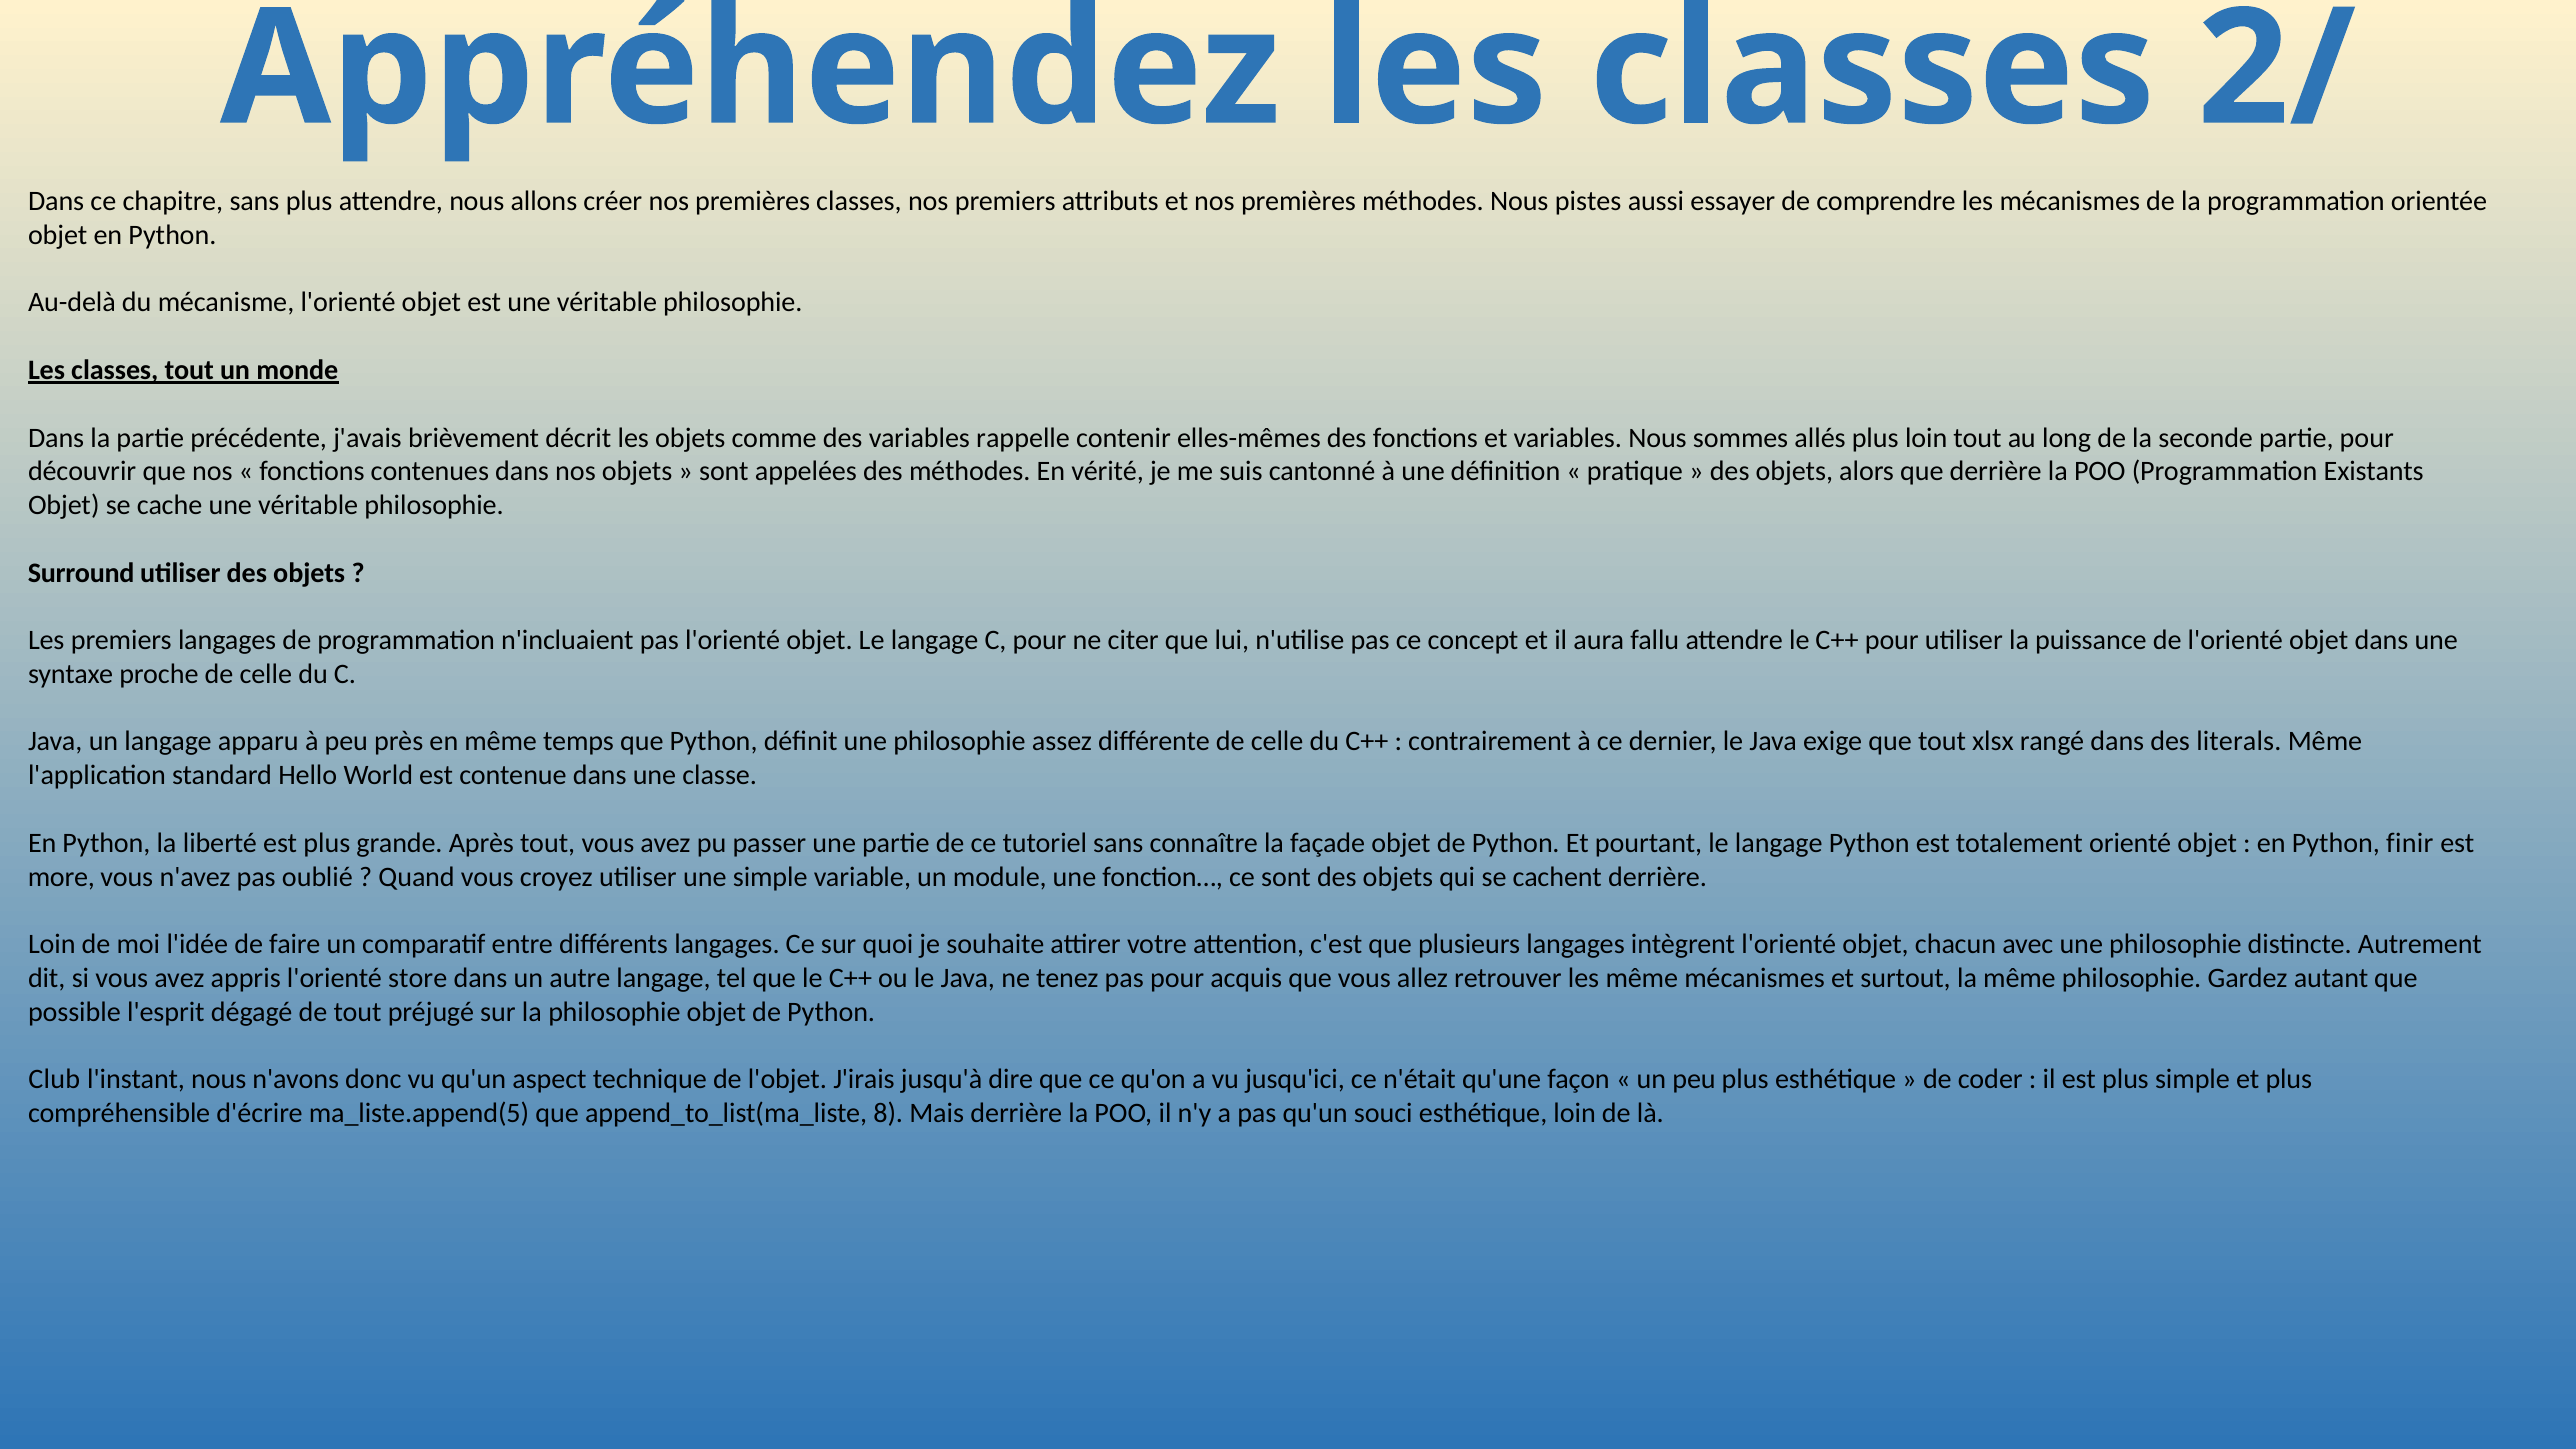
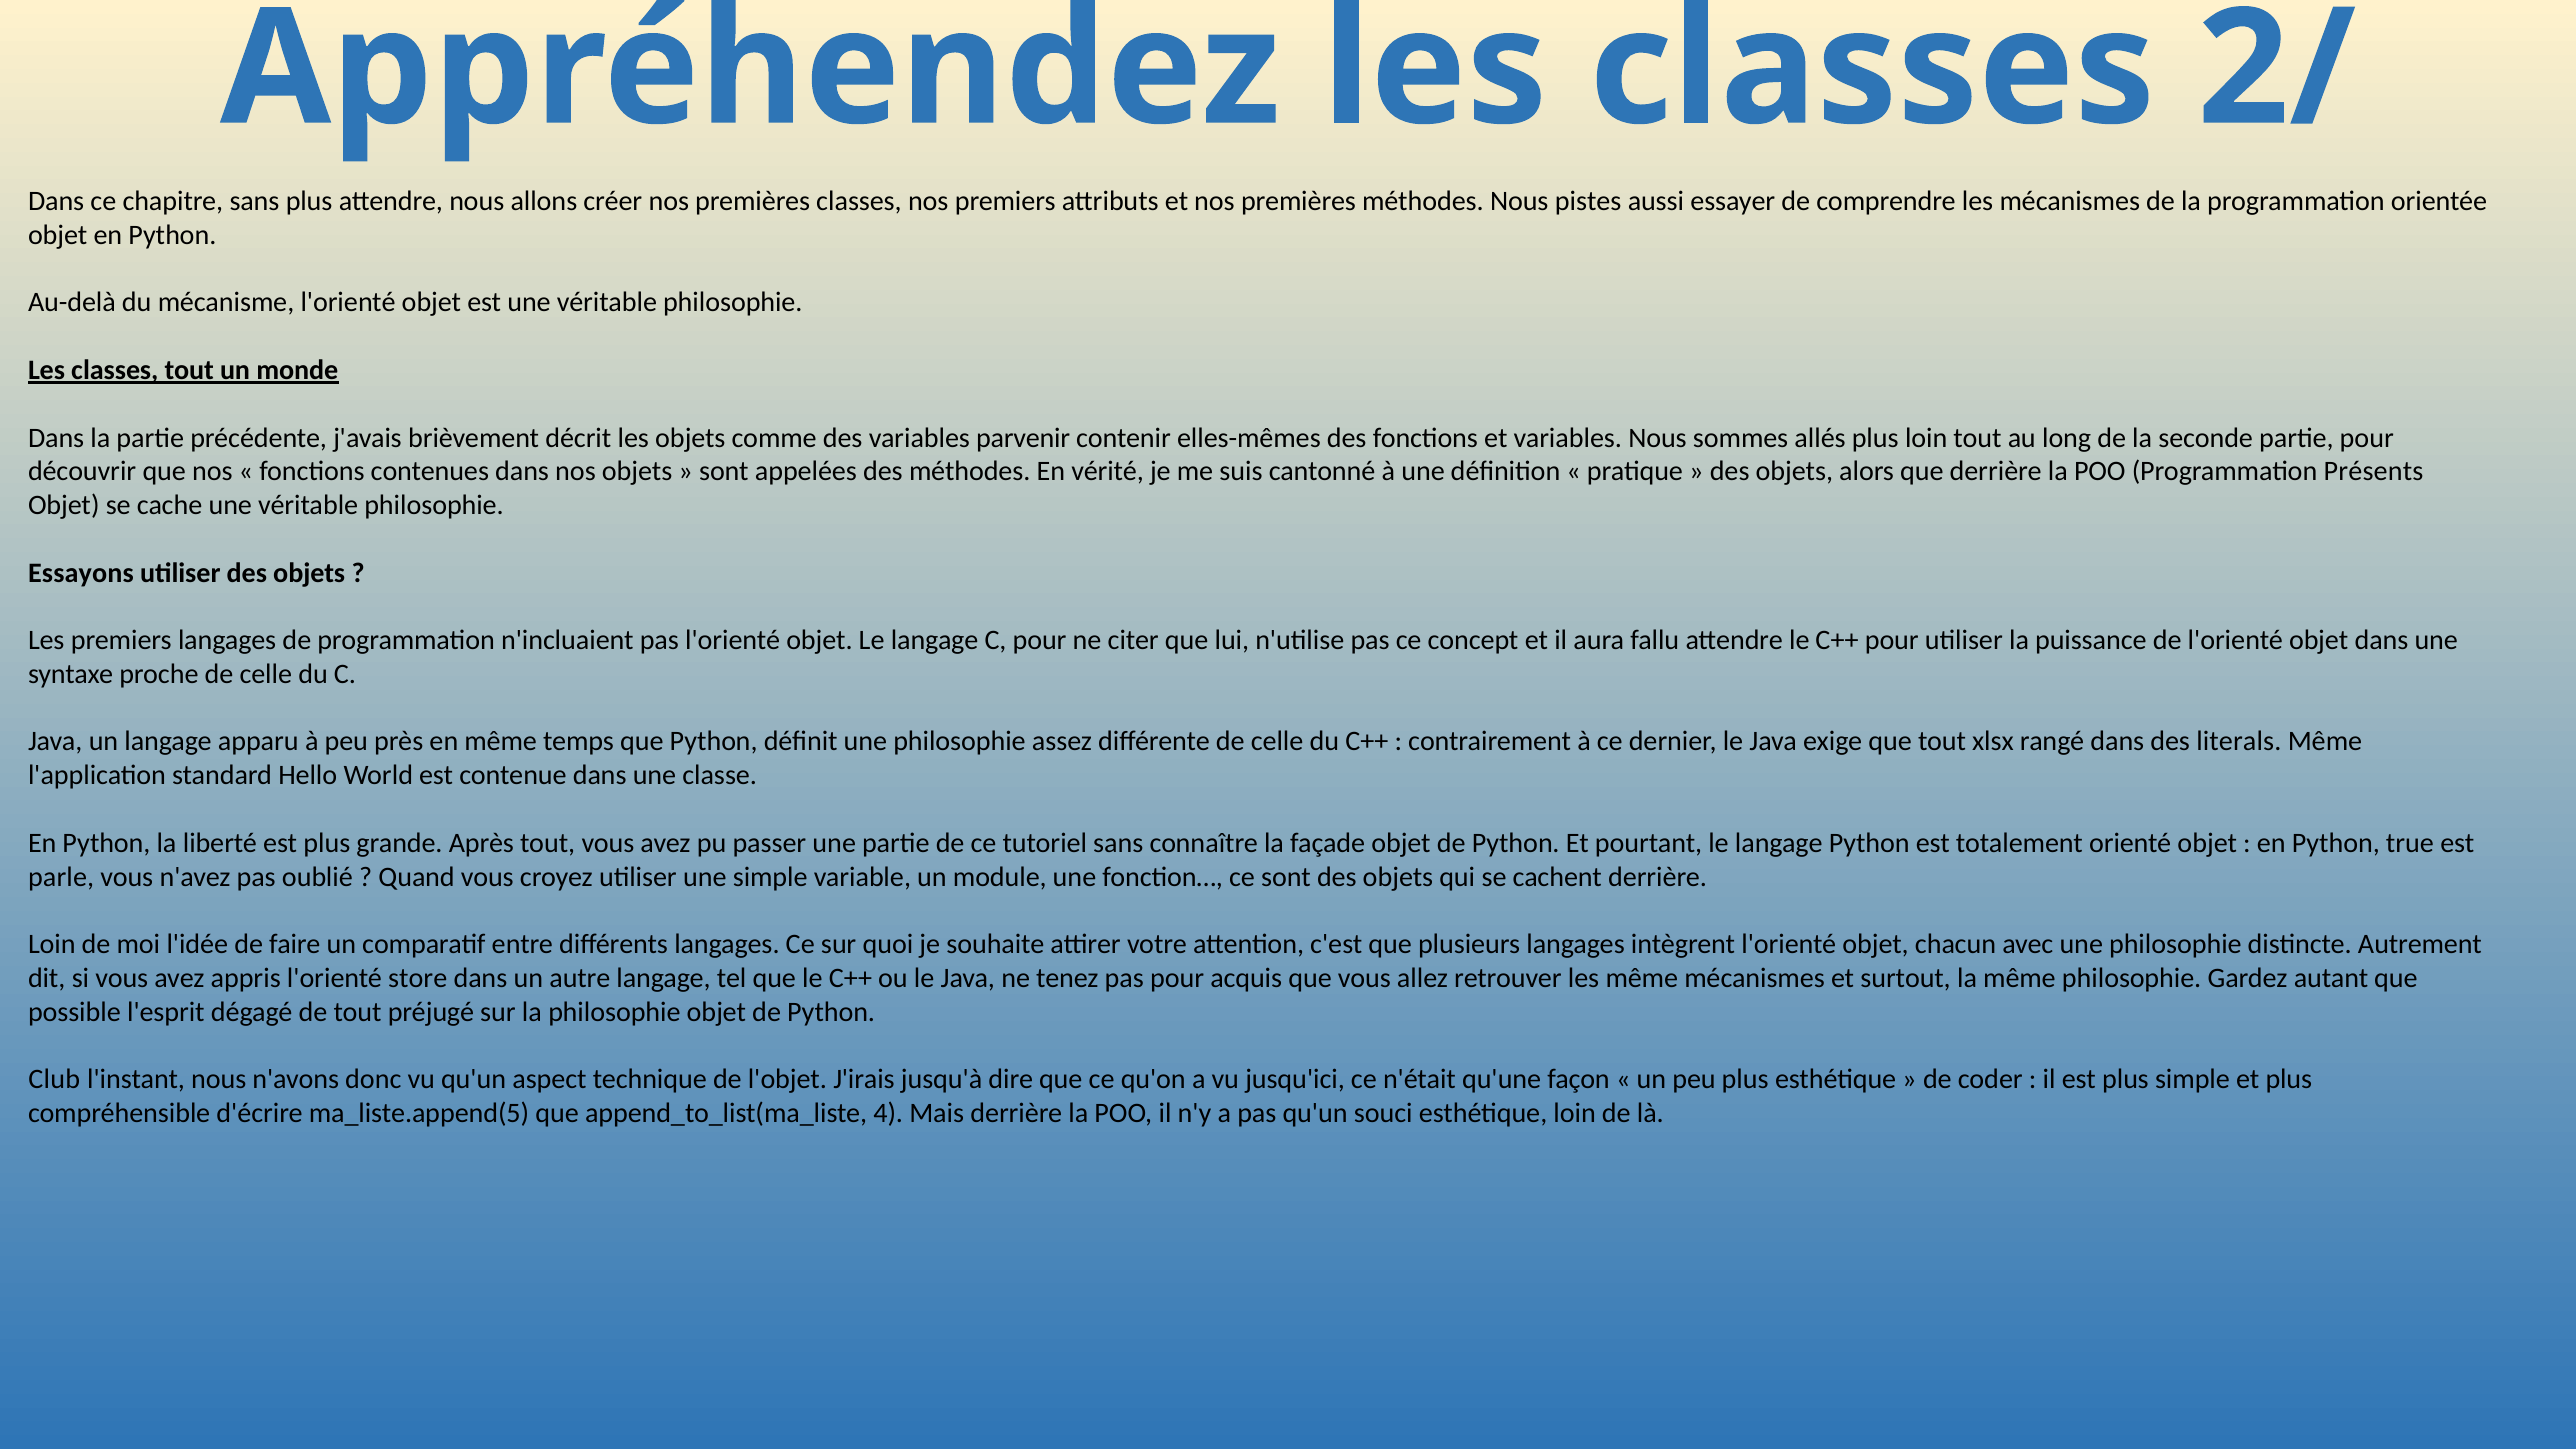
rappelle: rappelle -> parvenir
Existants: Existants -> Présents
Surround: Surround -> Essayons
finir: finir -> true
more: more -> parle
8: 8 -> 4
